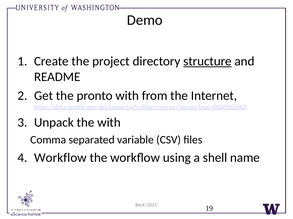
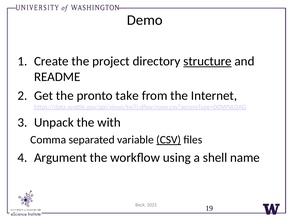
pronto with: with -> take
CSV underline: none -> present
Workflow at (60, 158): Workflow -> Argument
